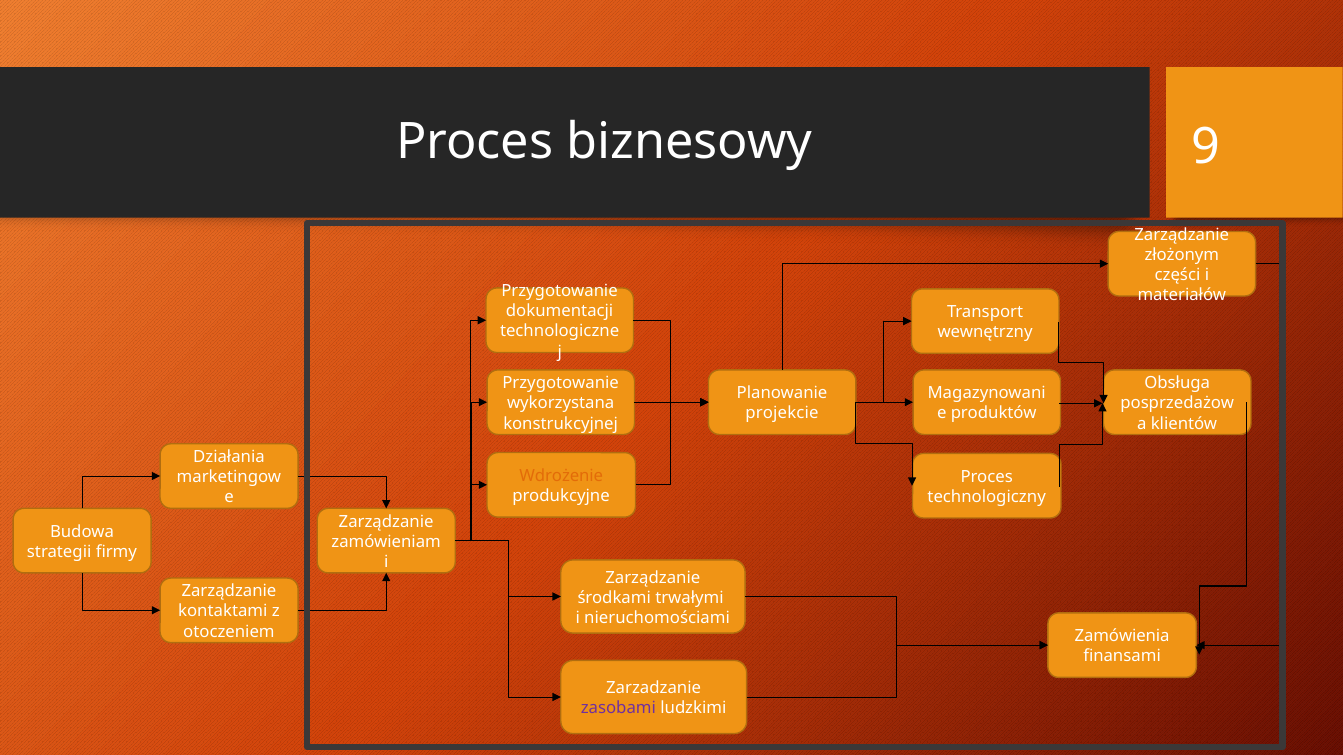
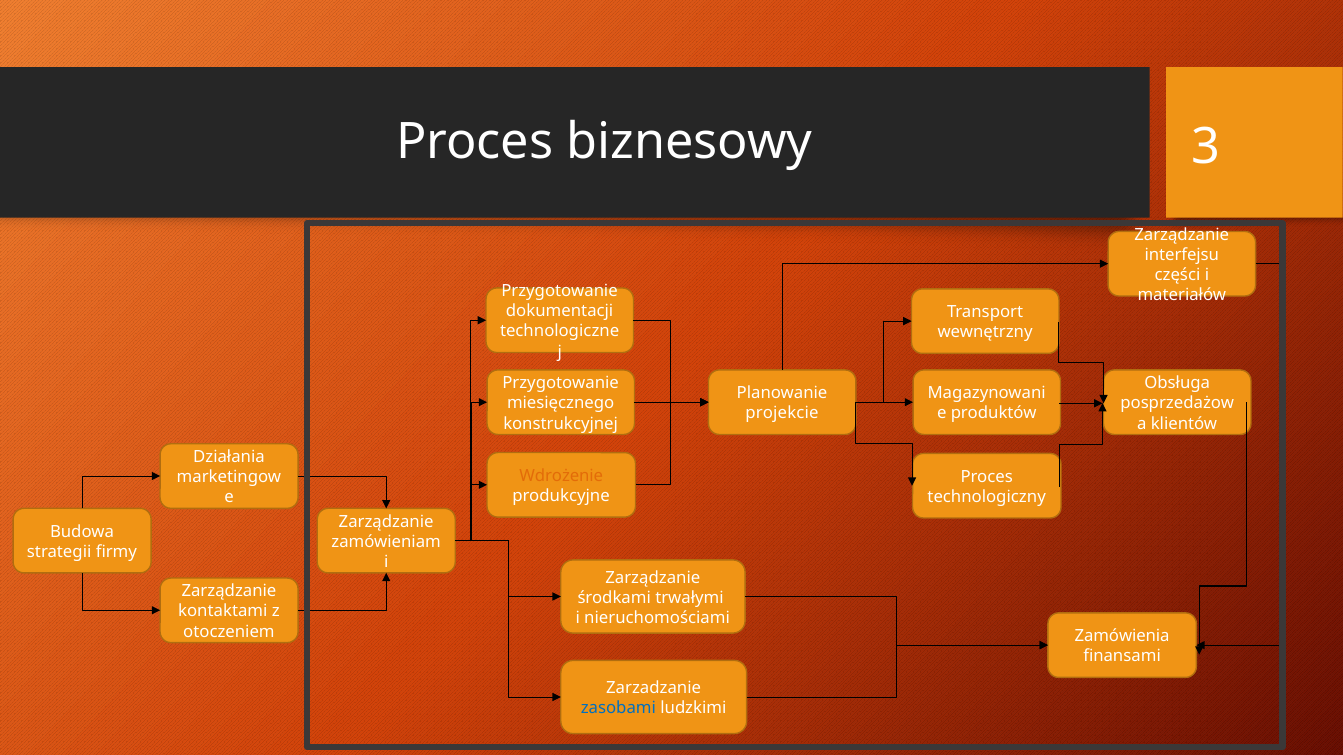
9: 9 -> 3
złożonym: złożonym -> interfejsu
wykorzystana: wykorzystana -> miesięcznego
zasobami colour: purple -> blue
